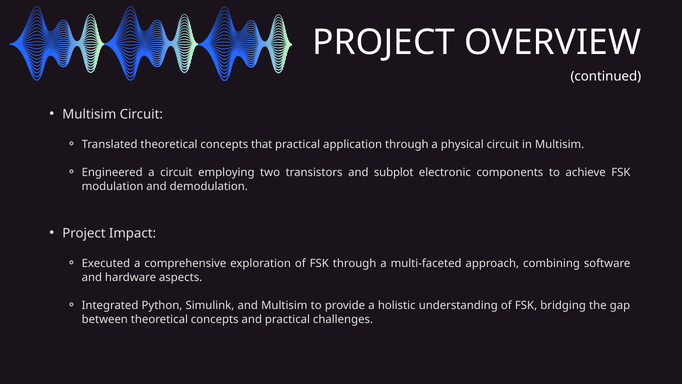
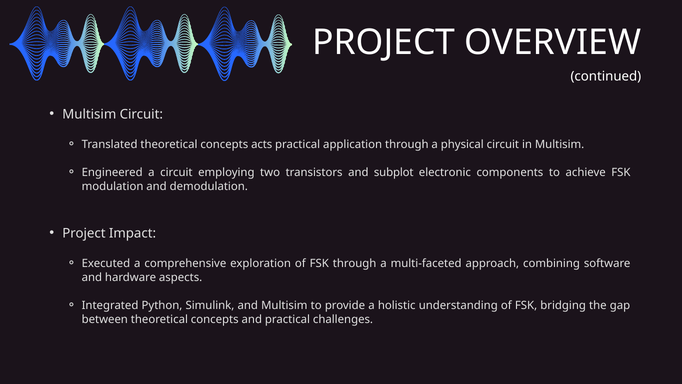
that: that -> acts
